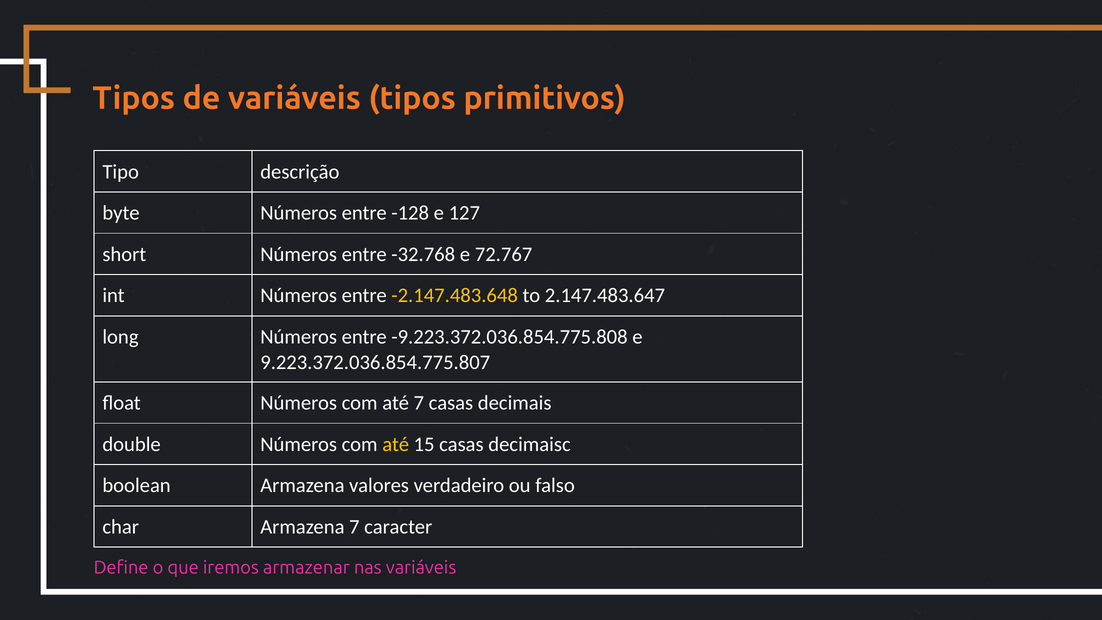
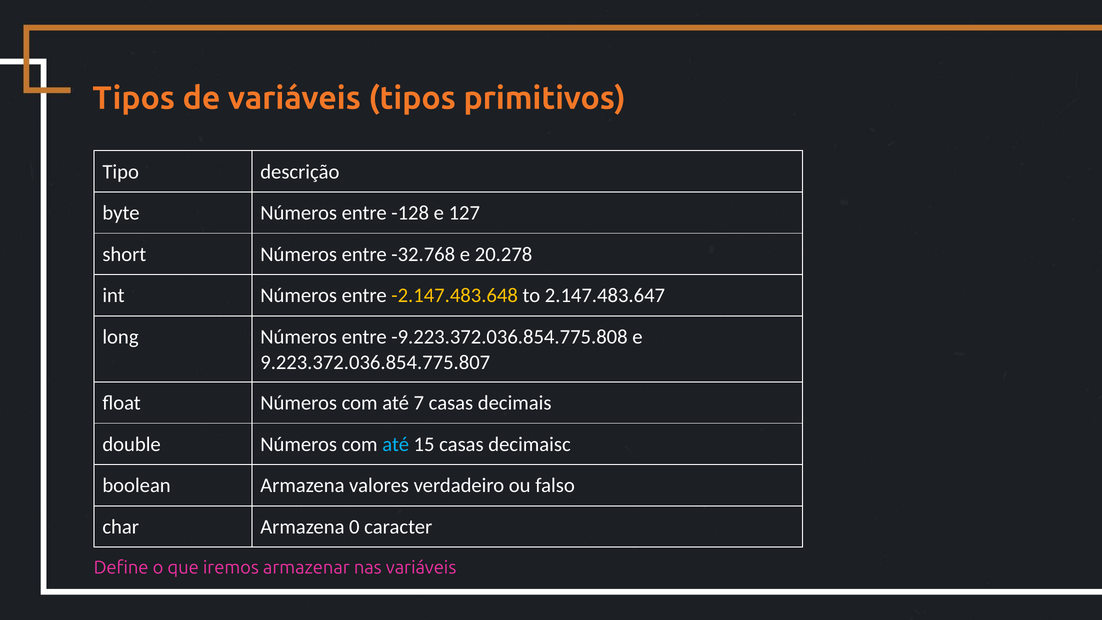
72.767: 72.767 -> 20.278
até at (396, 444) colour: yellow -> light blue
Armazena 7: 7 -> 0
